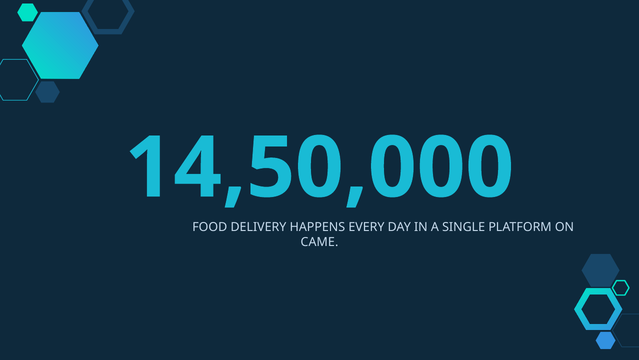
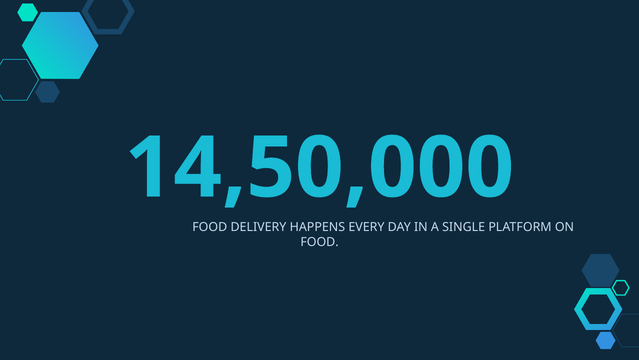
CAME at (319, 242): CAME -> FOOD
